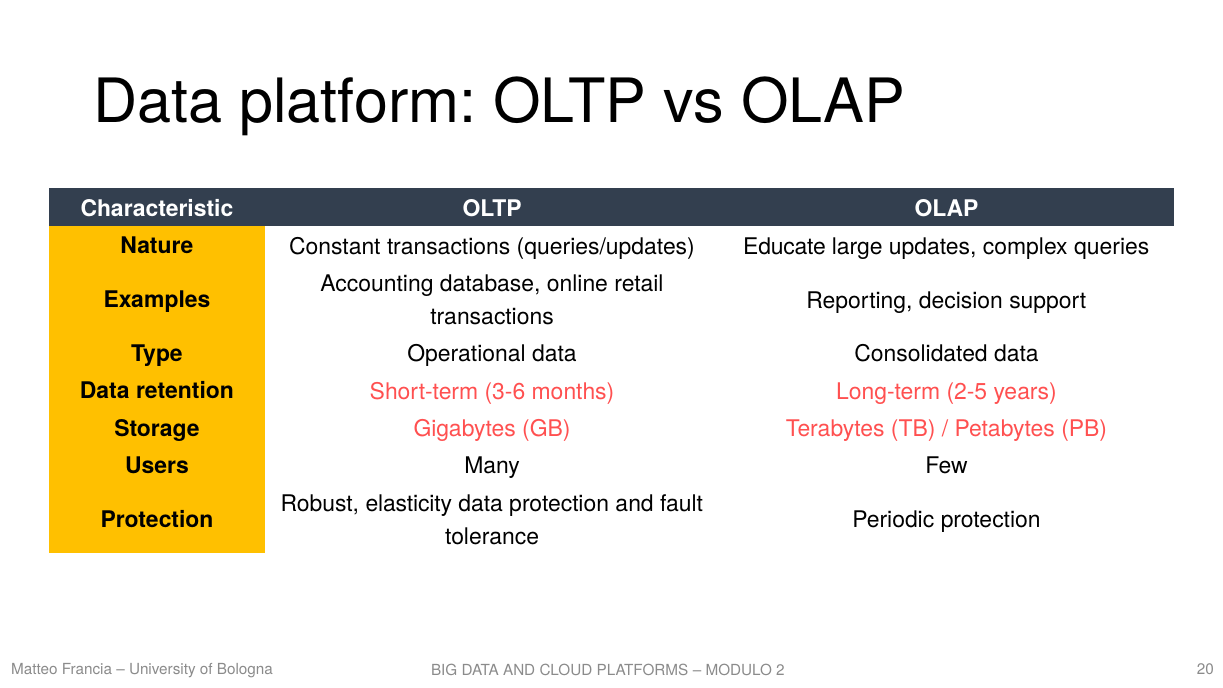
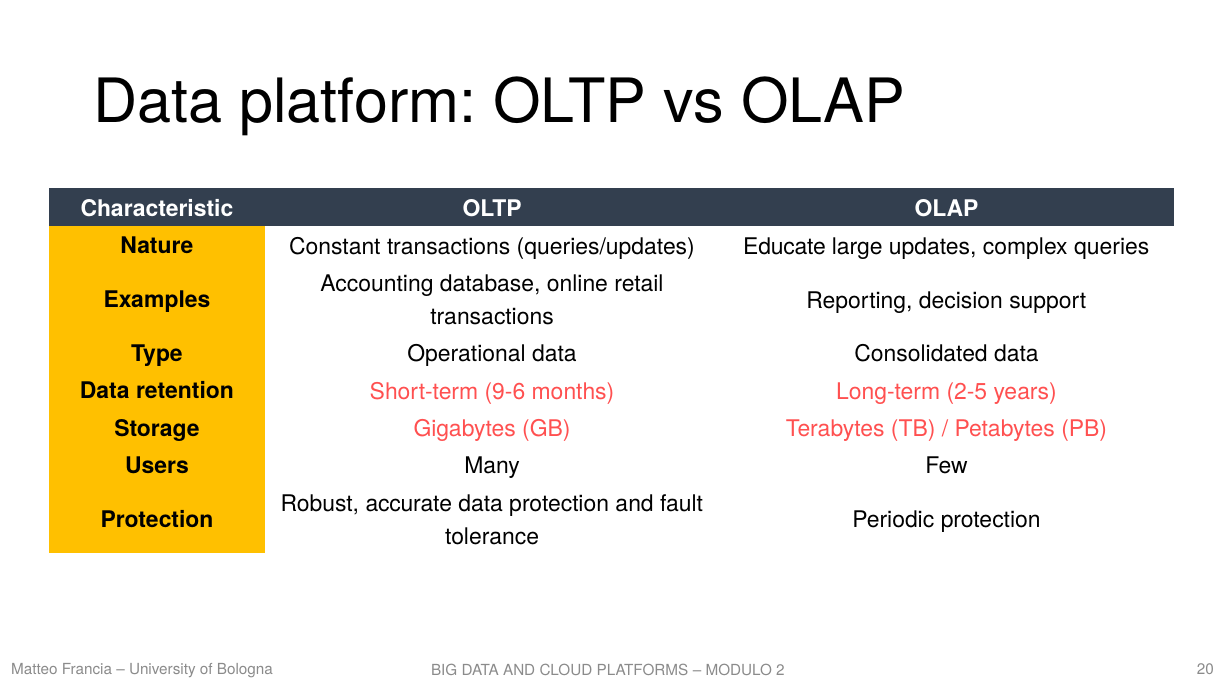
3-6: 3-6 -> 9-6
elasticity: elasticity -> accurate
